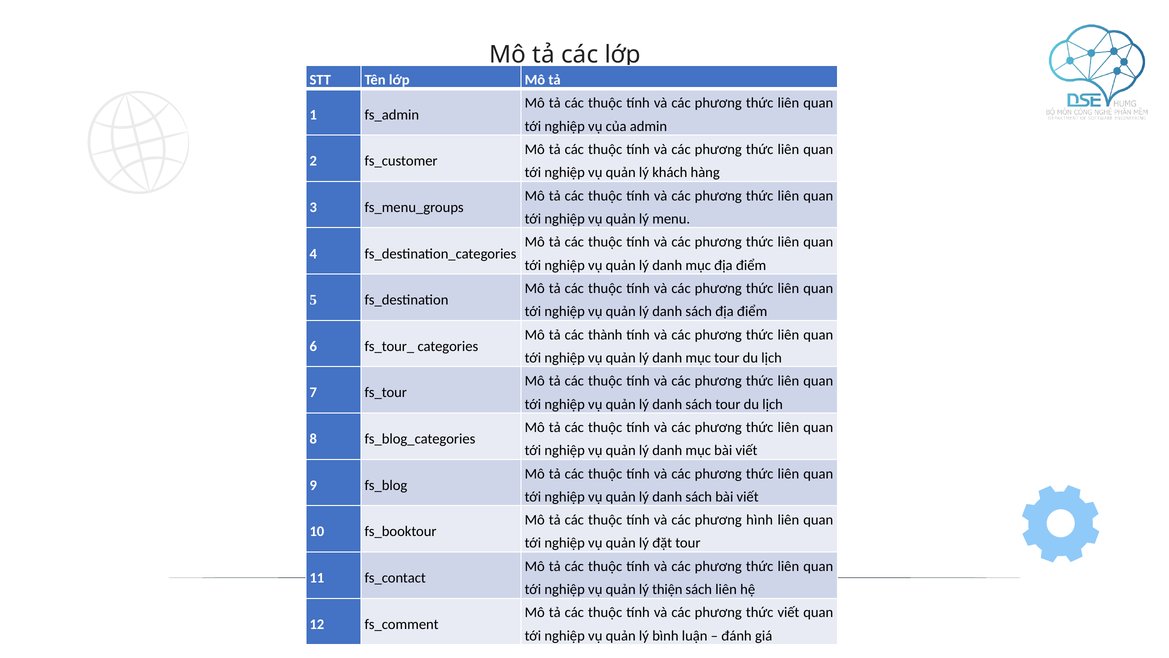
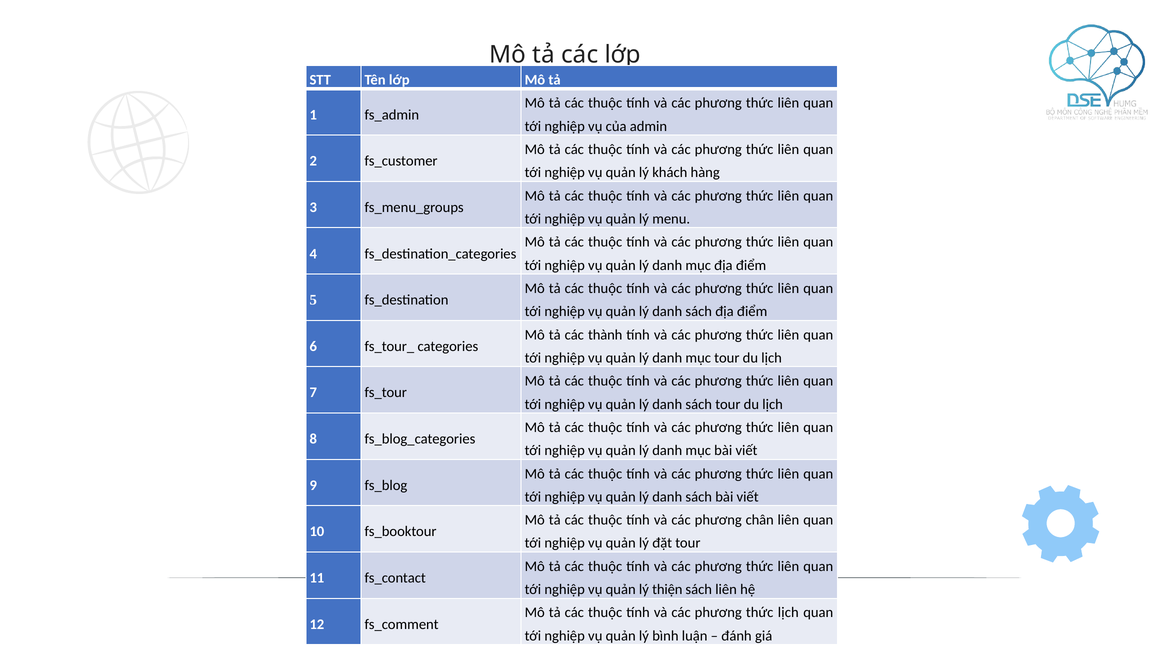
hình: hình -> chân
thức viết: viết -> lịch
